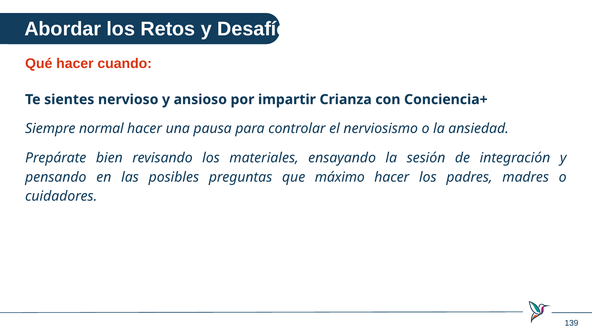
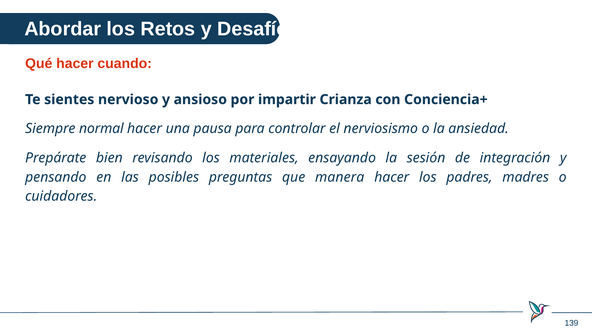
máximo: máximo -> manera
